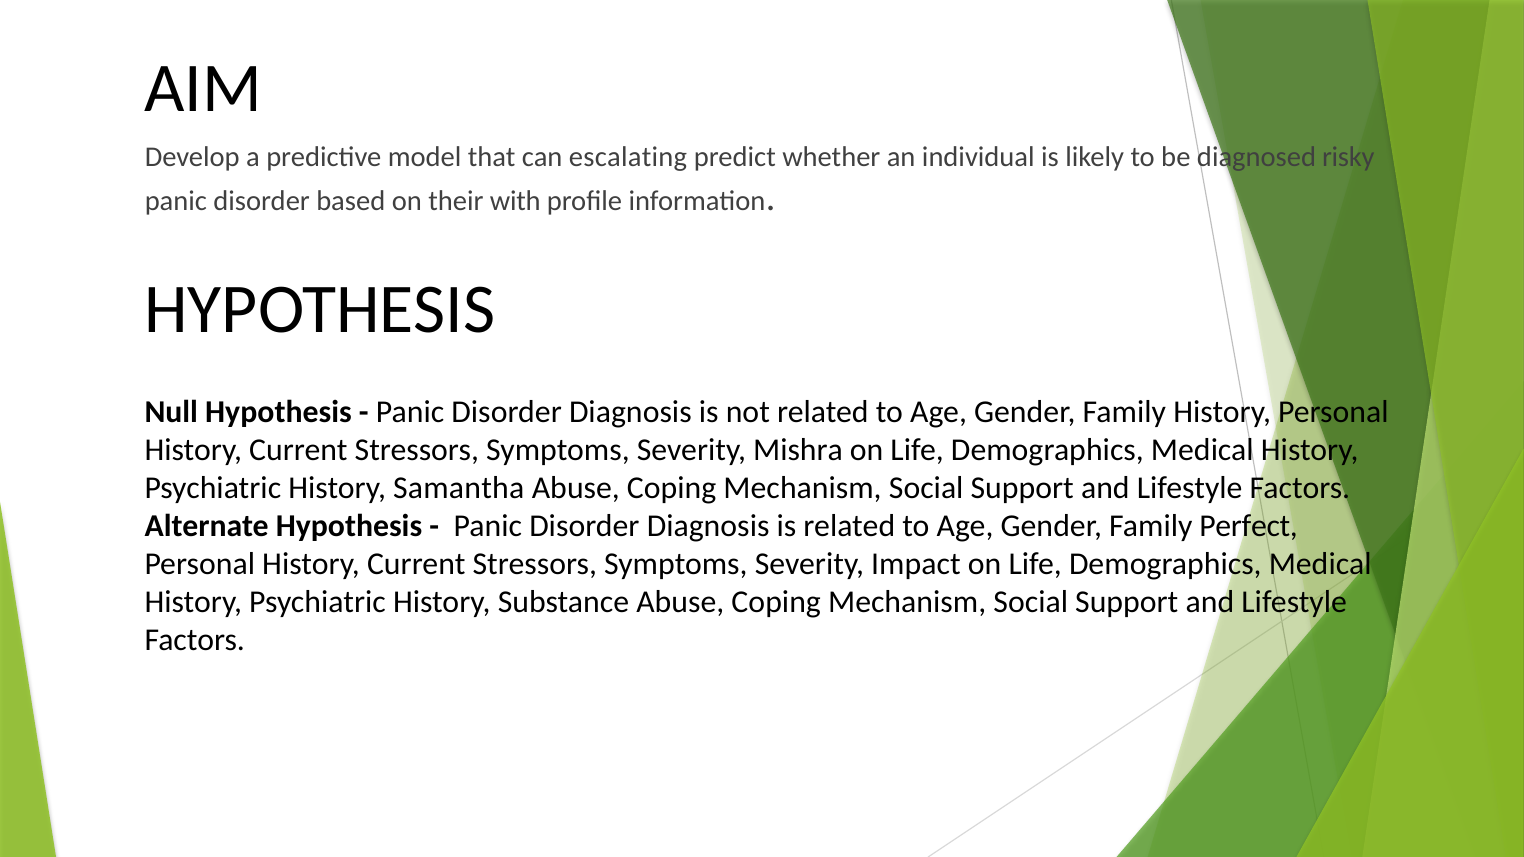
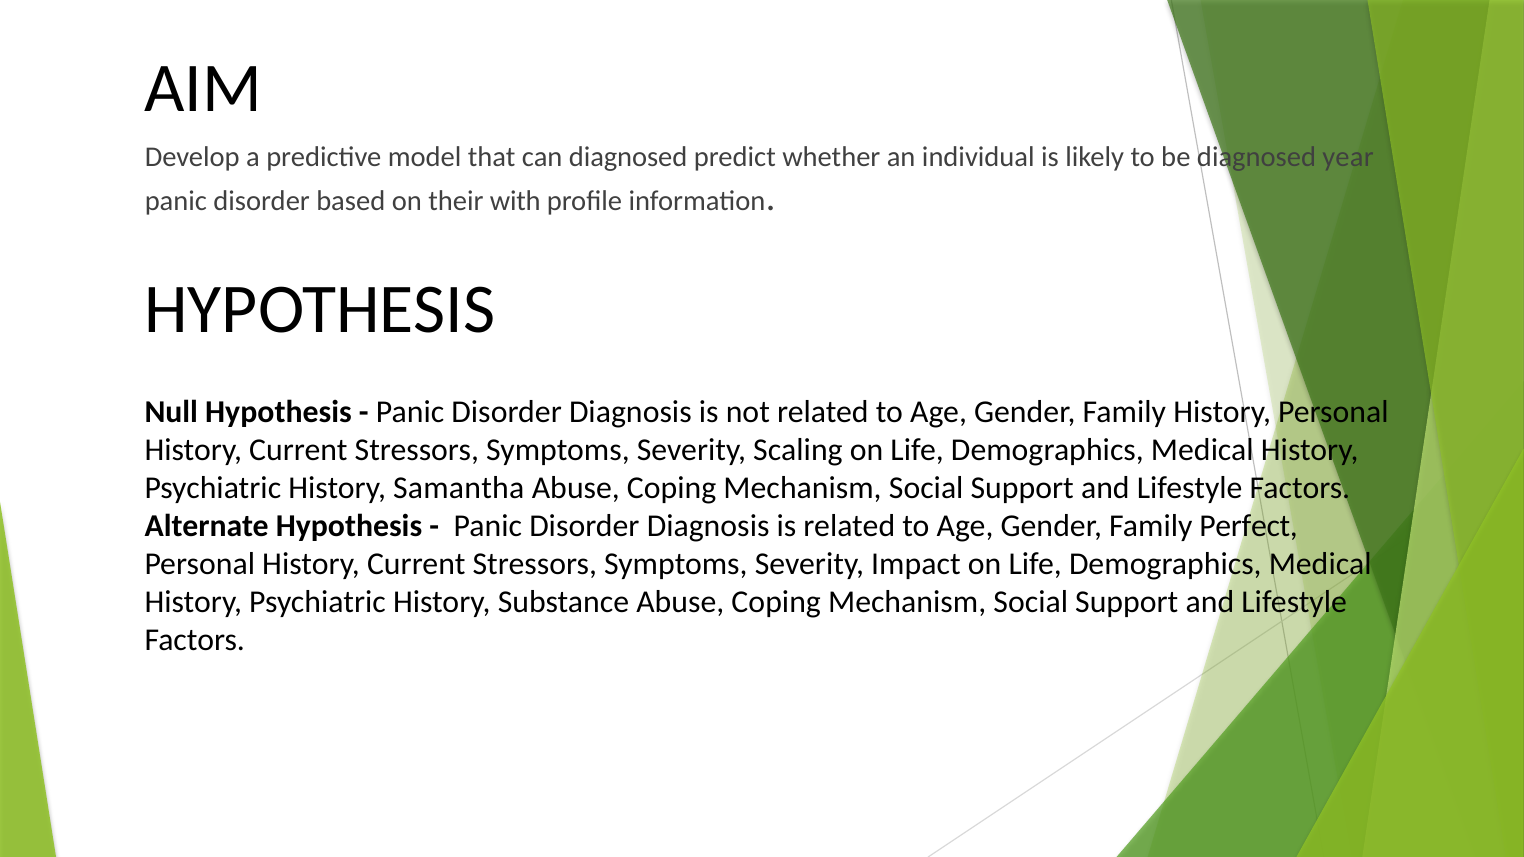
can escalating: escalating -> diagnosed
risky: risky -> year
Mishra: Mishra -> Scaling
